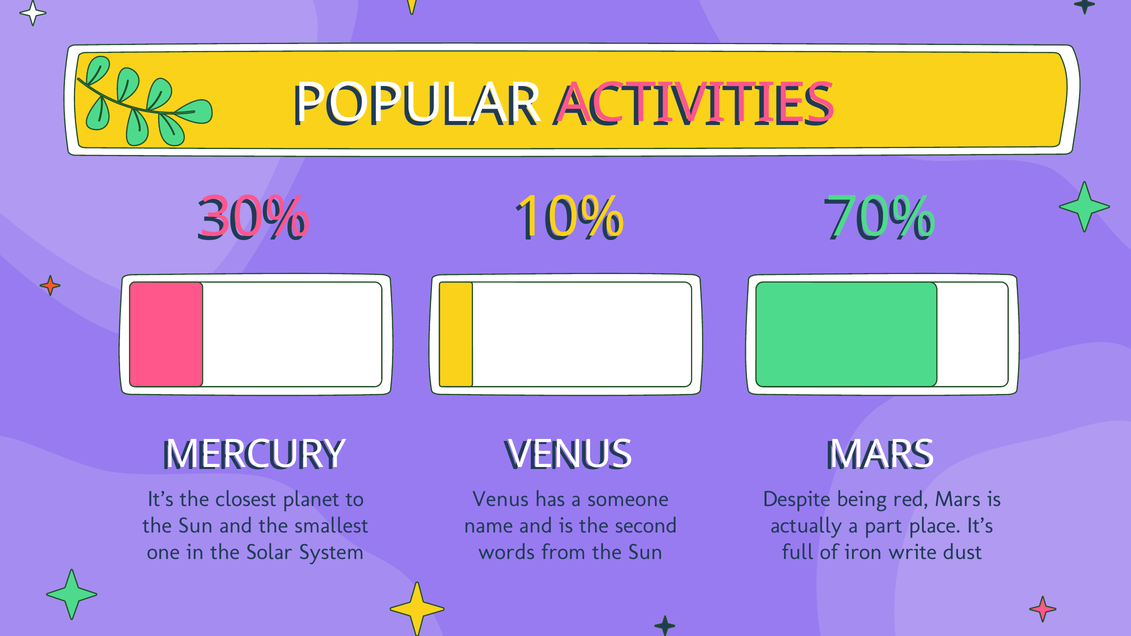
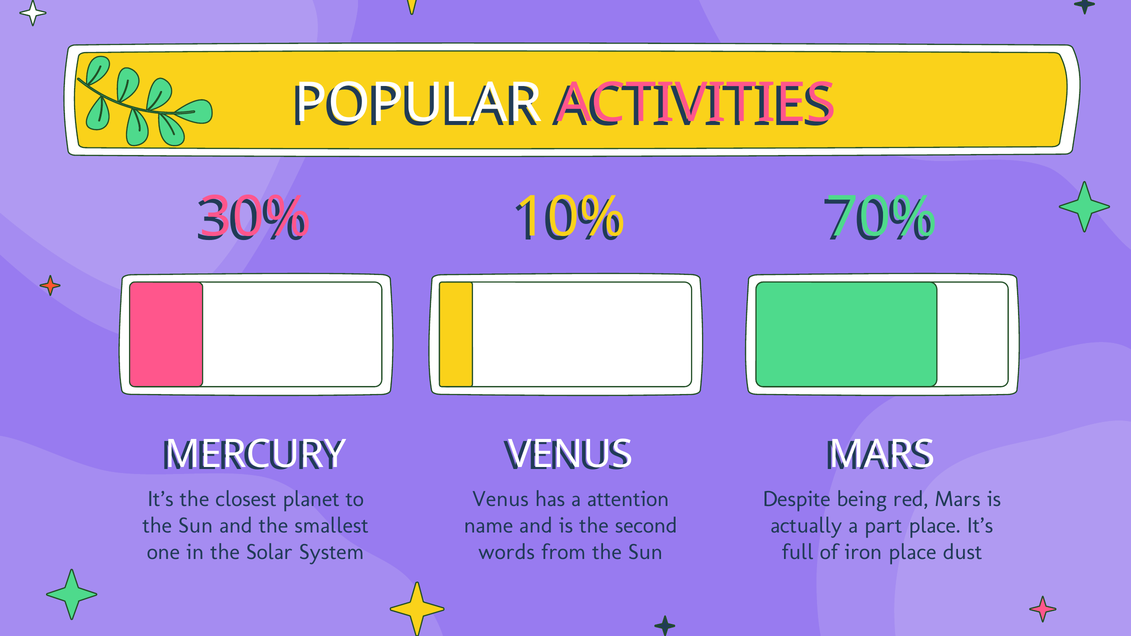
someone: someone -> attention
iron write: write -> place
